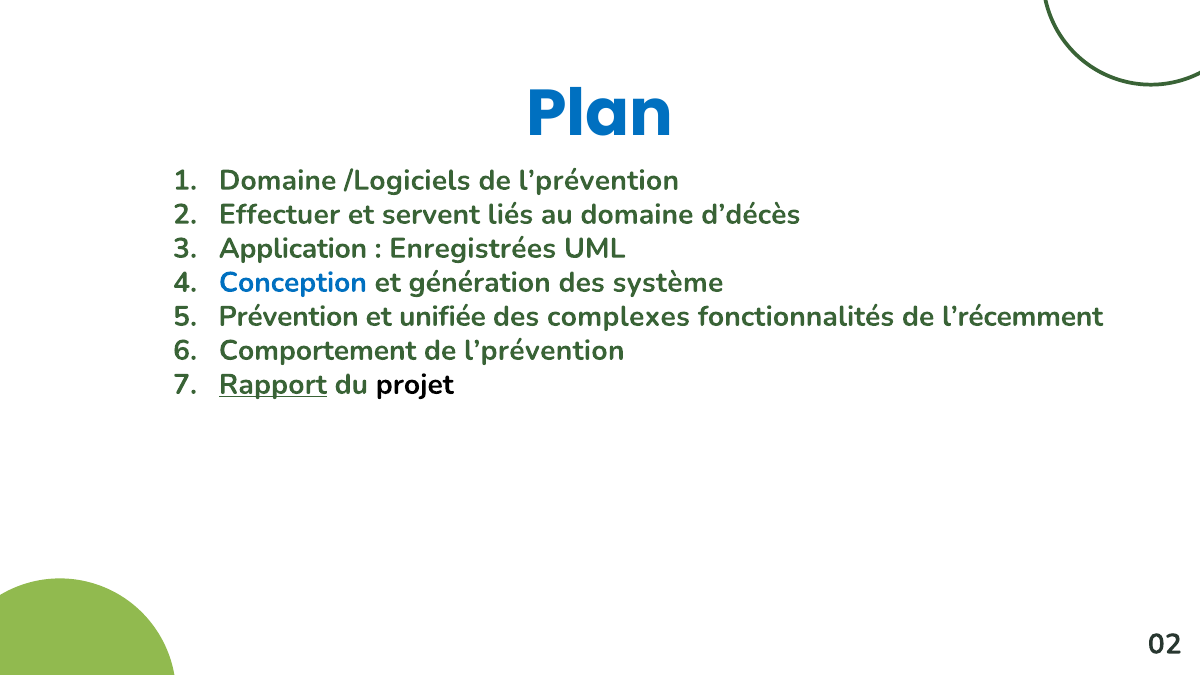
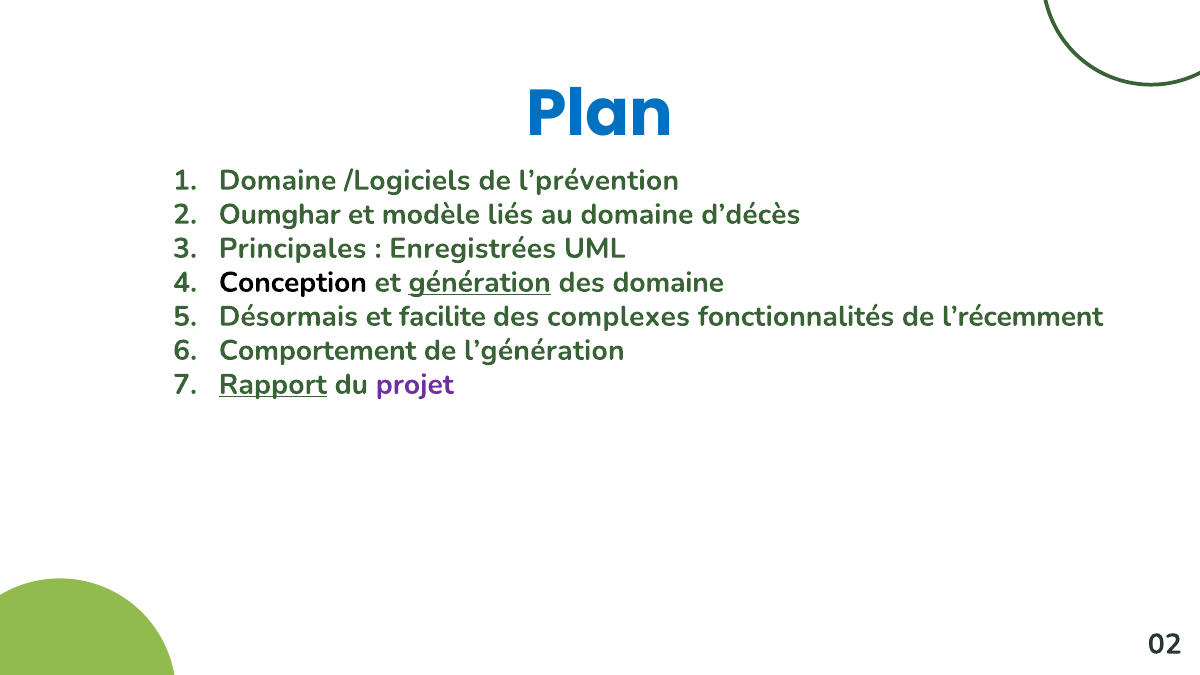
Effectuer: Effectuer -> Oumghar
servent: servent -> modèle
Application: Application -> Principales
Conception colour: blue -> black
génération underline: none -> present
des système: système -> domaine
Prévention: Prévention -> Désormais
unifiée: unifiée -> facilite
l’prévention at (544, 350): l’prévention -> l’génération
projet colour: black -> purple
